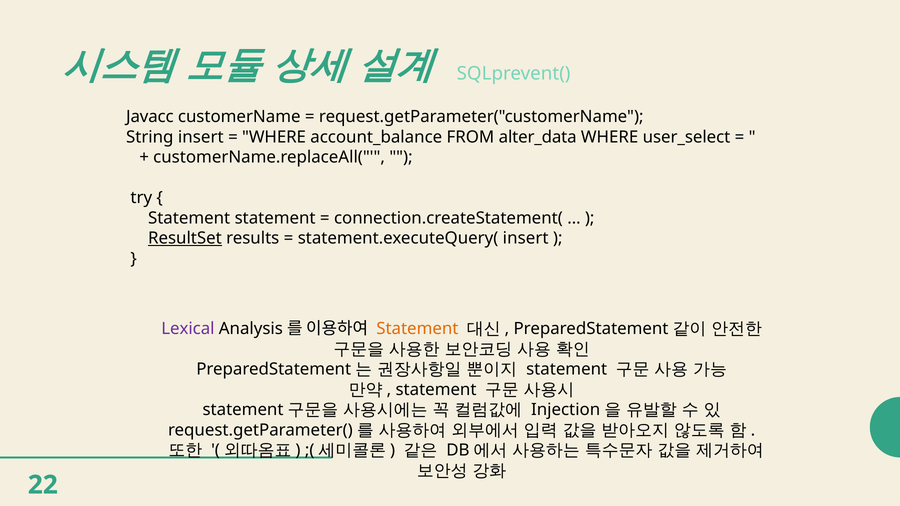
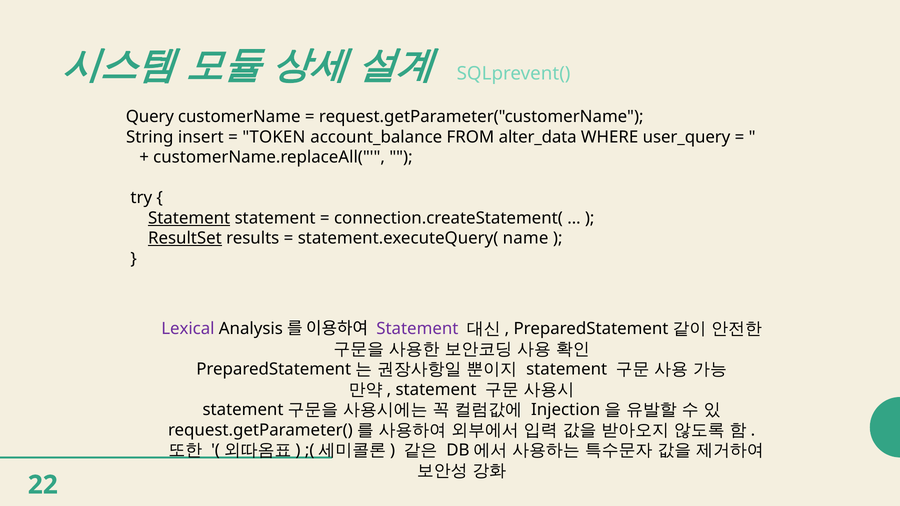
Javacc: Javacc -> Query
WHERE at (274, 137): WHERE -> TOKEN
user_select: user_select -> user_query
Statement at (189, 218) underline: none -> present
statement.executeQuery( insert: insert -> name
Statement at (417, 329) colour: orange -> purple
